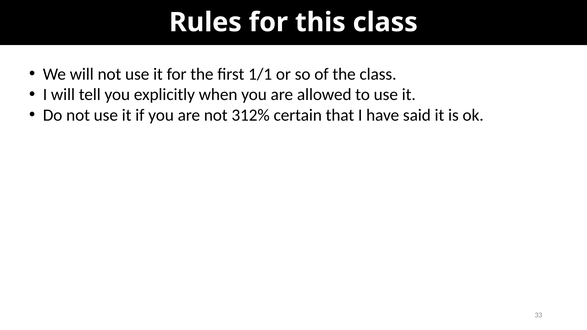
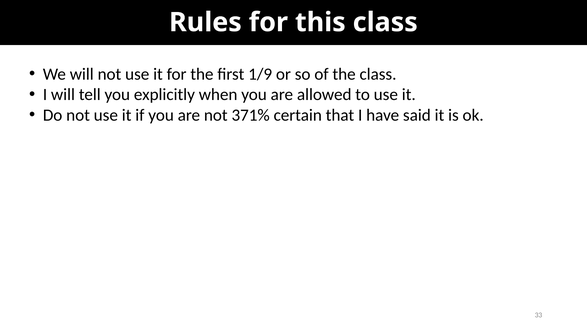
1/1: 1/1 -> 1/9
312%: 312% -> 371%
